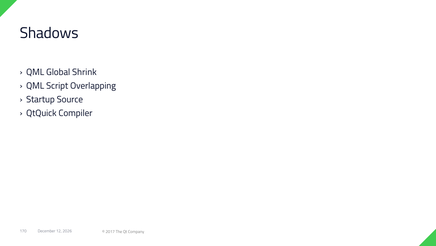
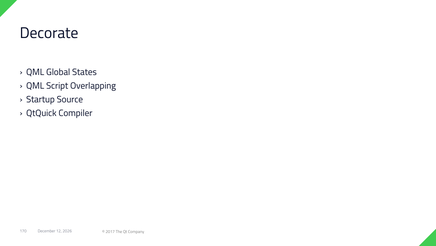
Shadows: Shadows -> Decorate
Shrink: Shrink -> States
